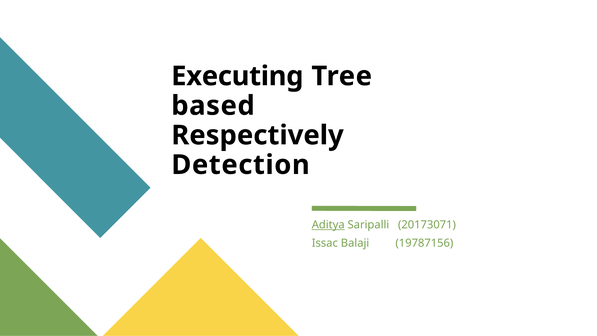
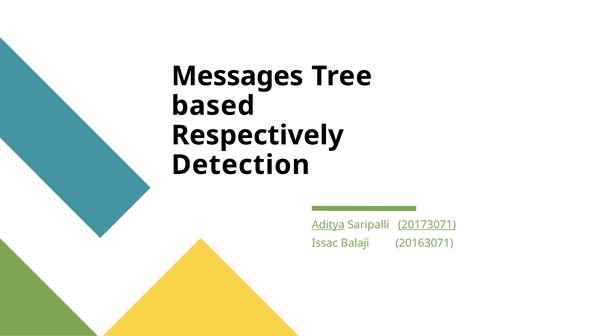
Executing: Executing -> Messages
20173071 underline: none -> present
19787156: 19787156 -> 20163071
